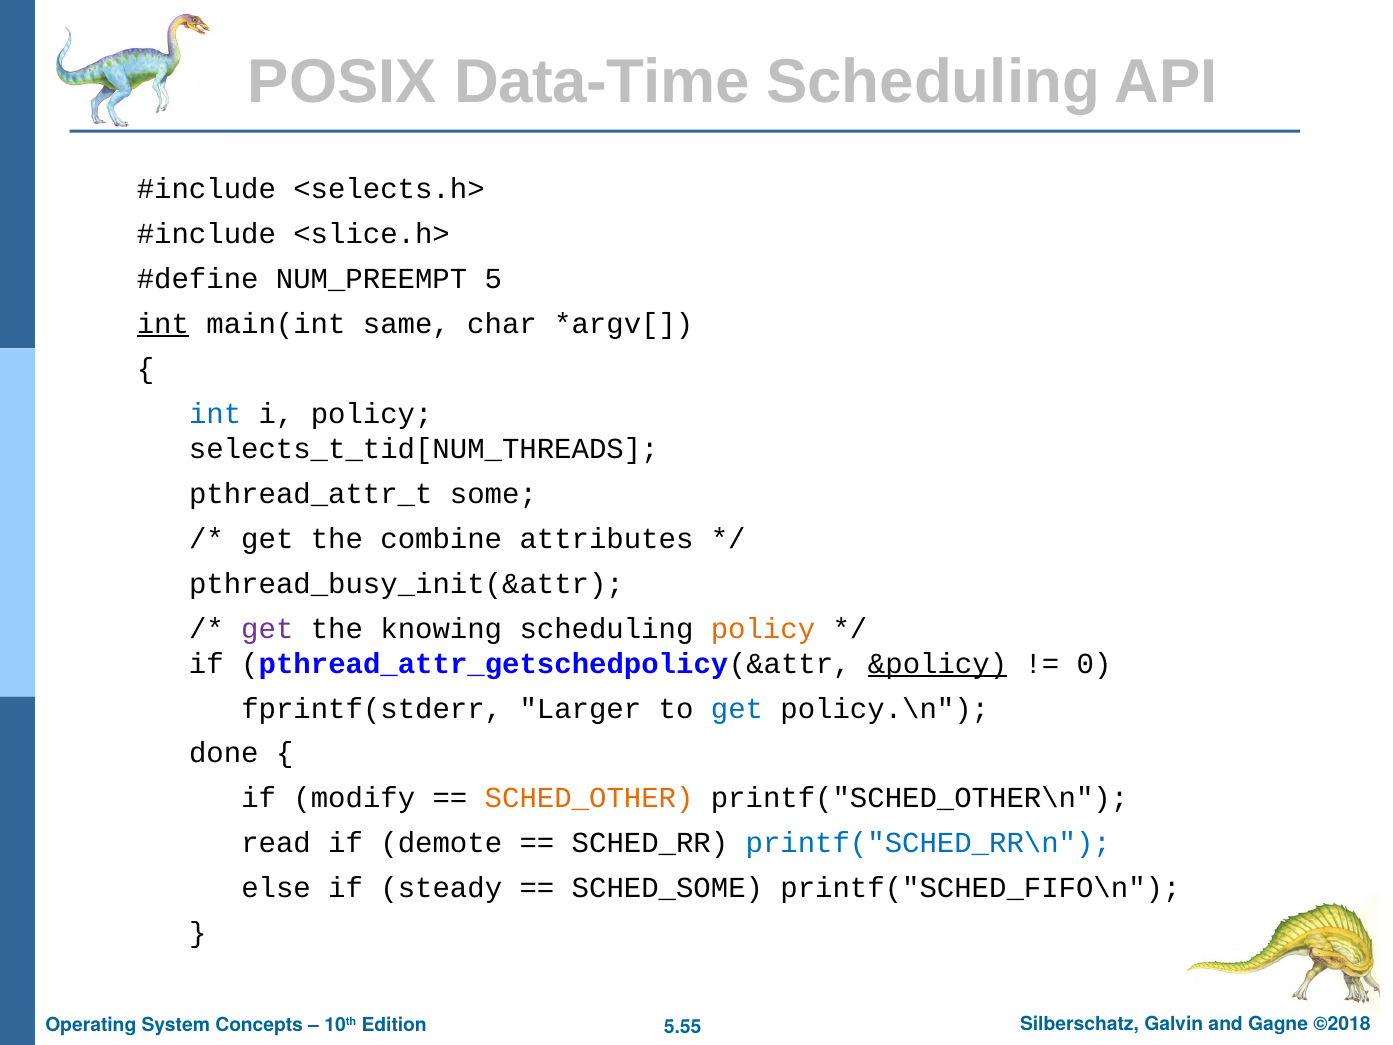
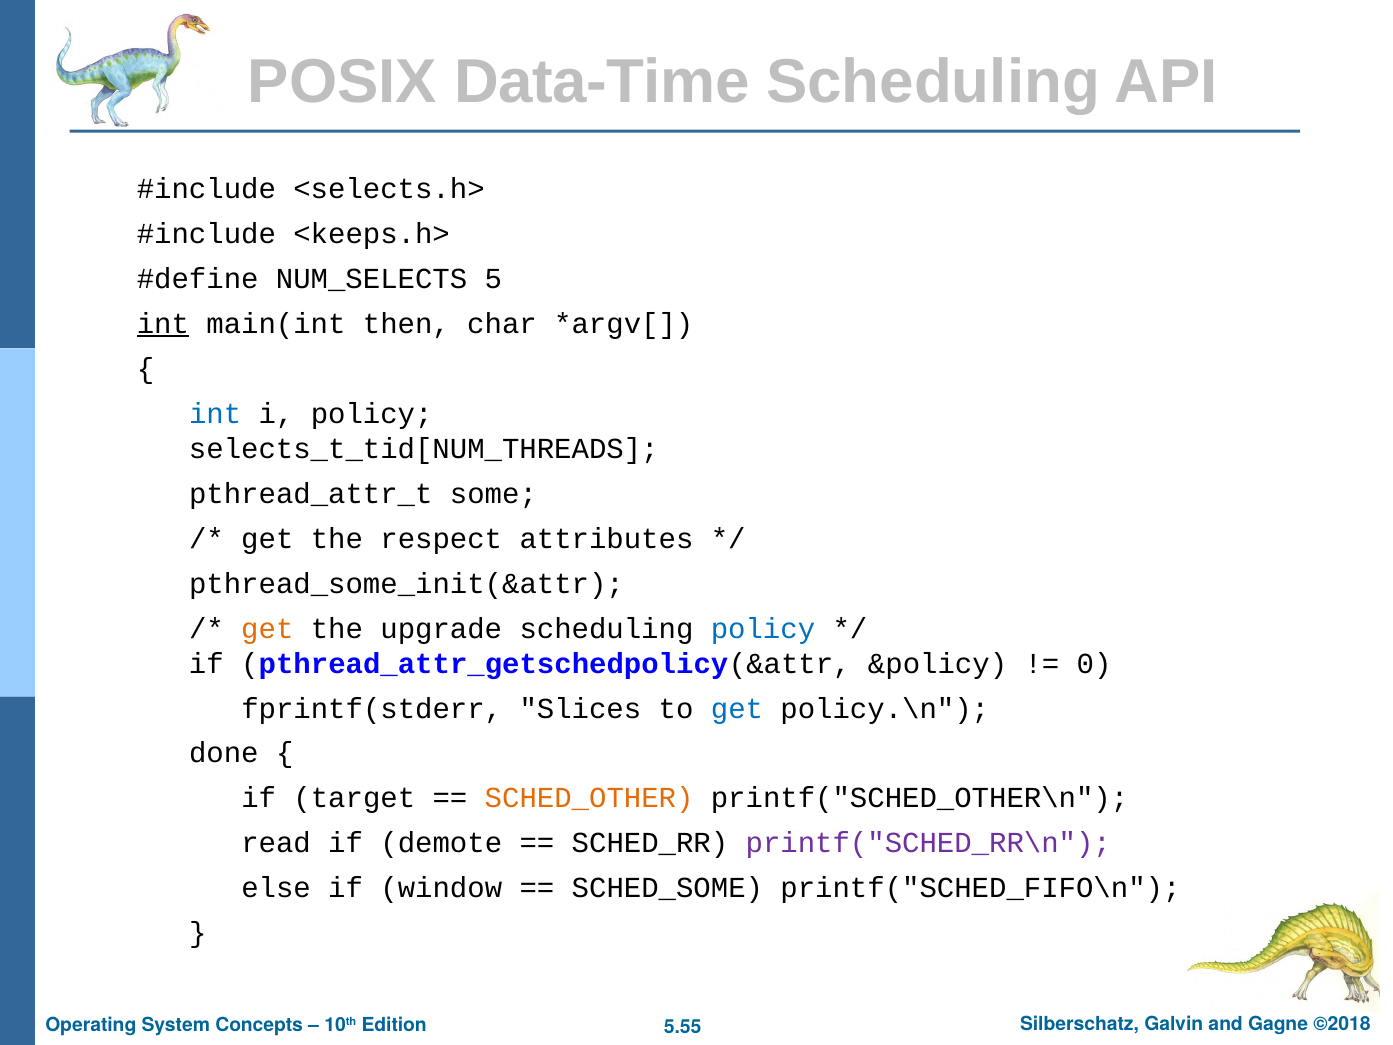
<slice.h>: <slice.h> -> <keeps.h>
NUM_PREEMPT: NUM_PREEMPT -> NUM_SELECTS
same: same -> then
combine: combine -> respect
pthread_busy_init(&attr: pthread_busy_init(&attr -> pthread_some_init(&attr
get at (267, 628) colour: purple -> orange
knowing: knowing -> upgrade
policy at (763, 628) colour: orange -> blue
&policy underline: present -> none
Larger: Larger -> Slices
modify: modify -> target
printf("SCHED_RR\n colour: blue -> purple
steady: steady -> window
